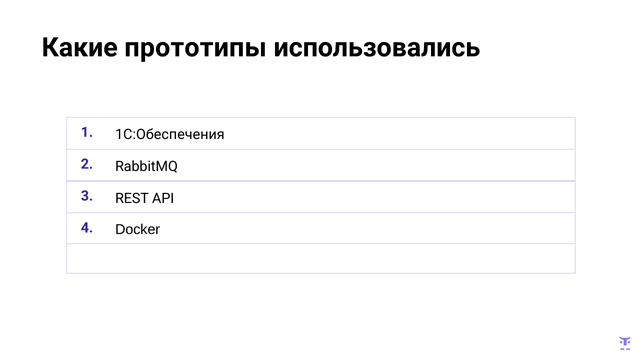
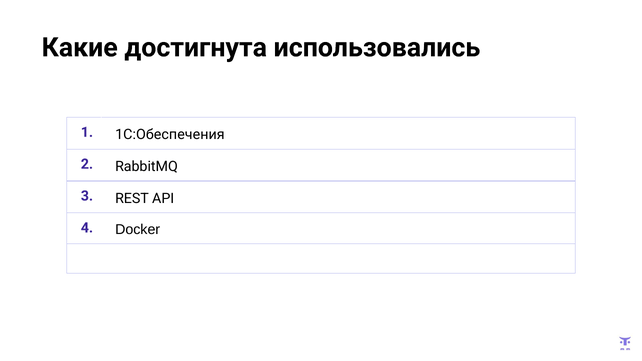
прототипы: прототипы -> достигнута
